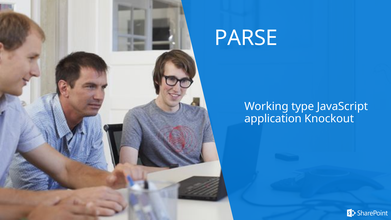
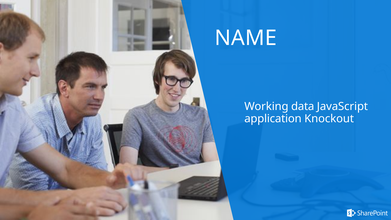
PARSE: PARSE -> NAME
type: type -> data
